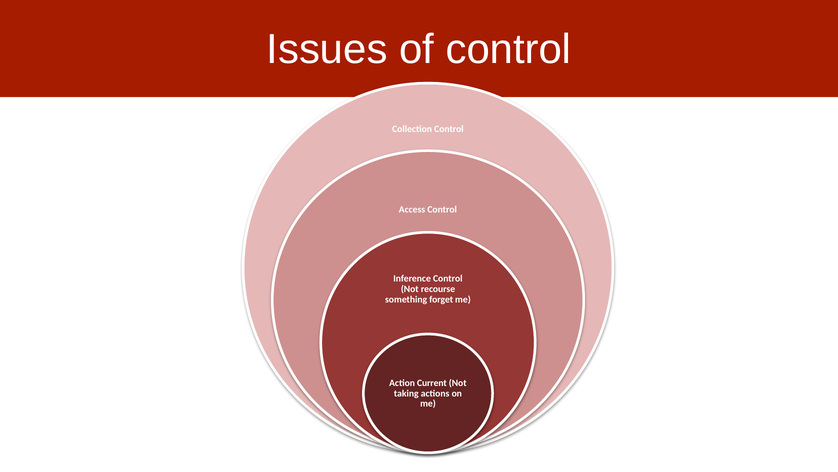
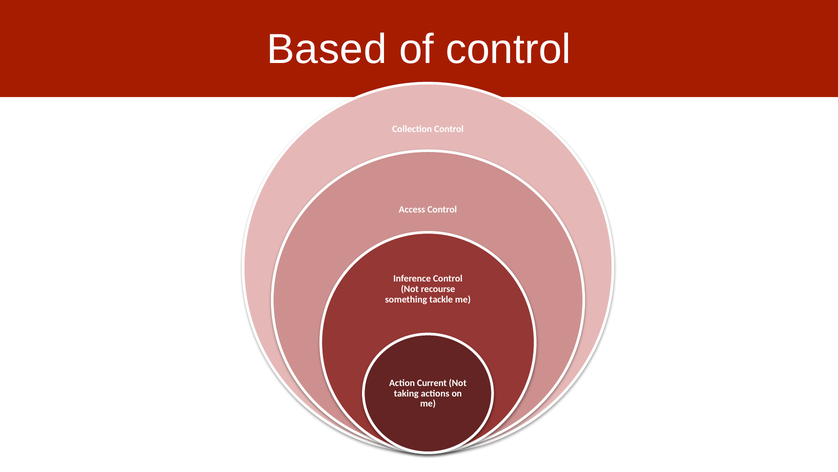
Issues: Issues -> Based
forget: forget -> tackle
